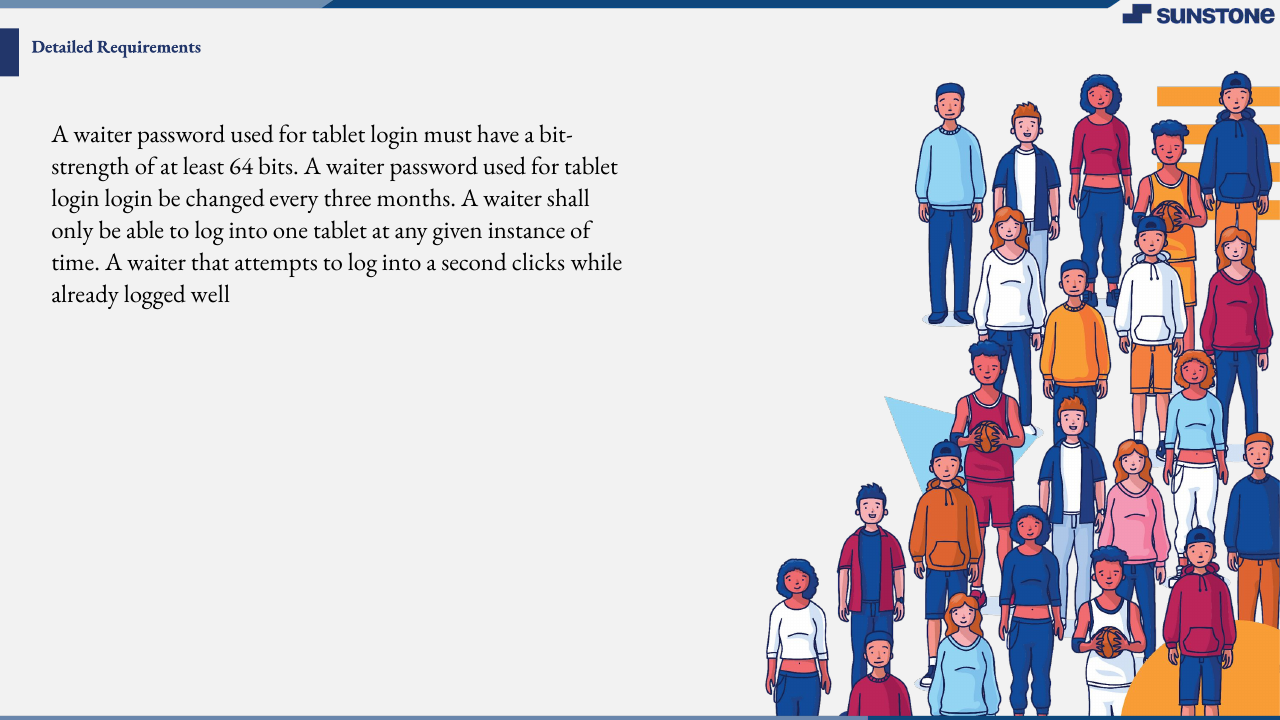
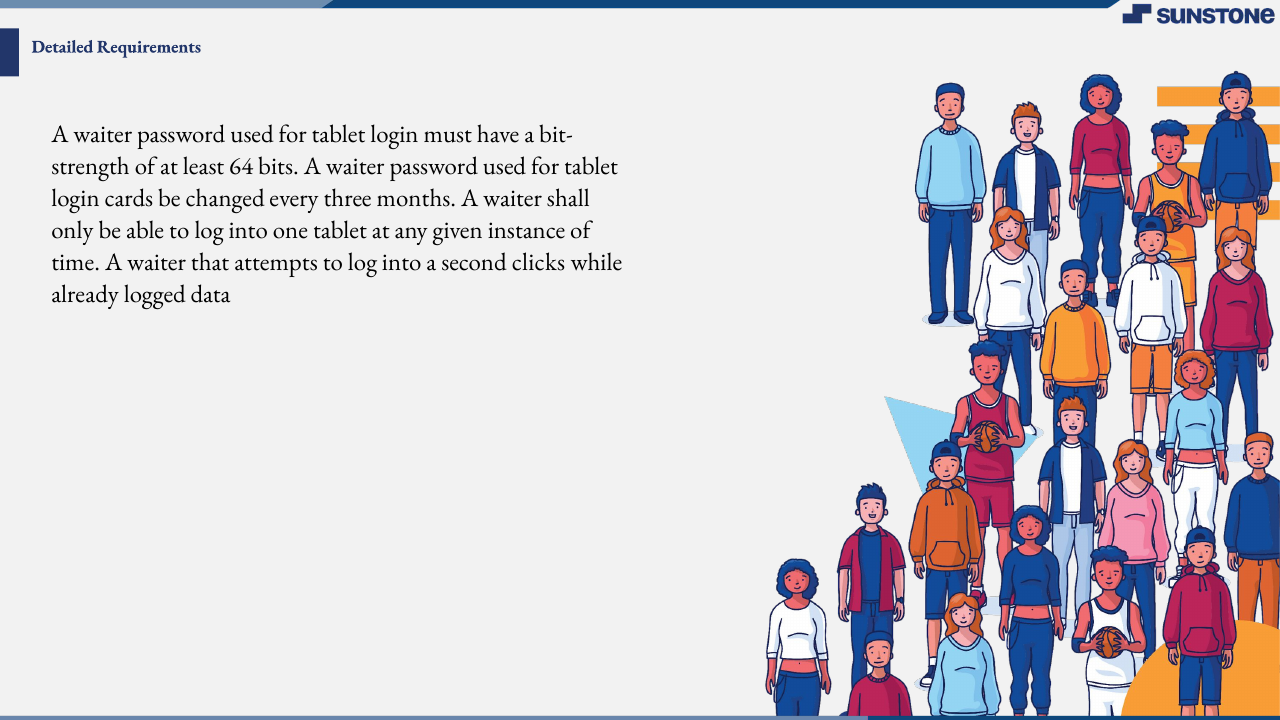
login login: login -> cards
well: well -> data
